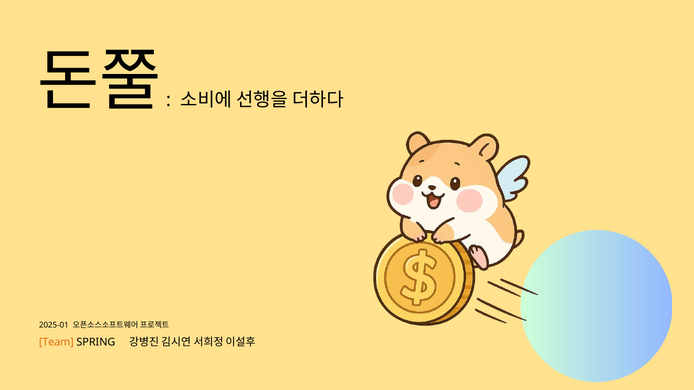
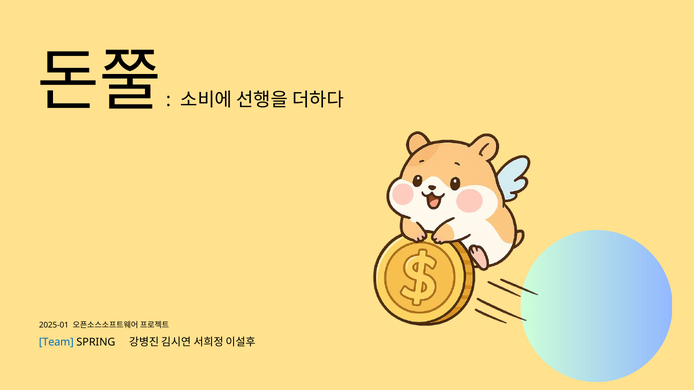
Team colour: orange -> blue
